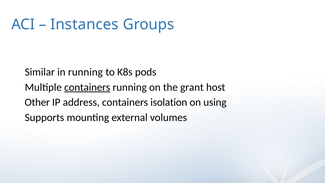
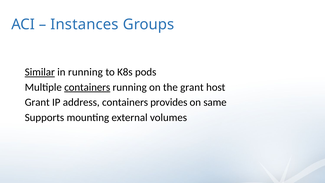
Similar underline: none -> present
Other at (37, 102): Other -> Grant
isolation: isolation -> provides
using: using -> same
